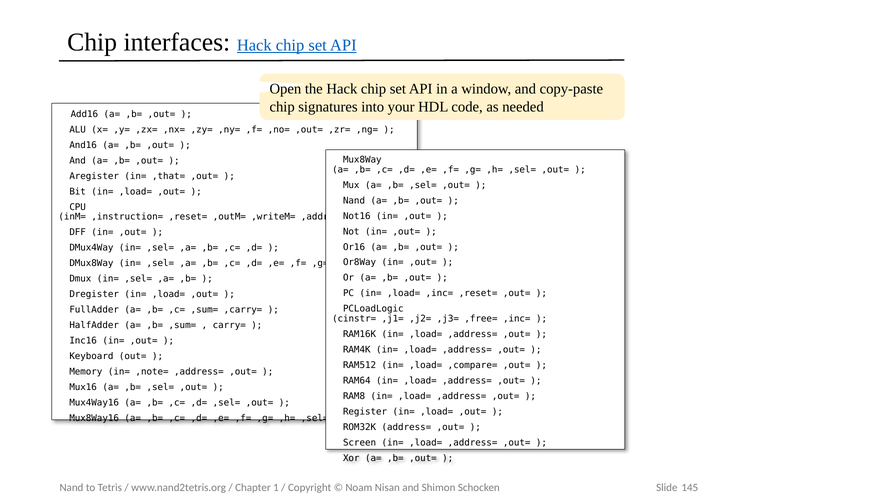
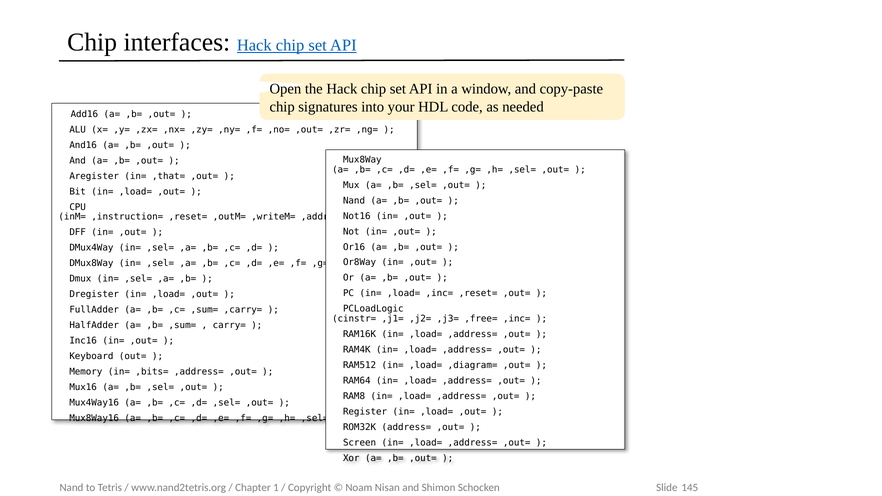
,compare=: ,compare= -> ,diagram=
,note=: ,note= -> ,bits=
